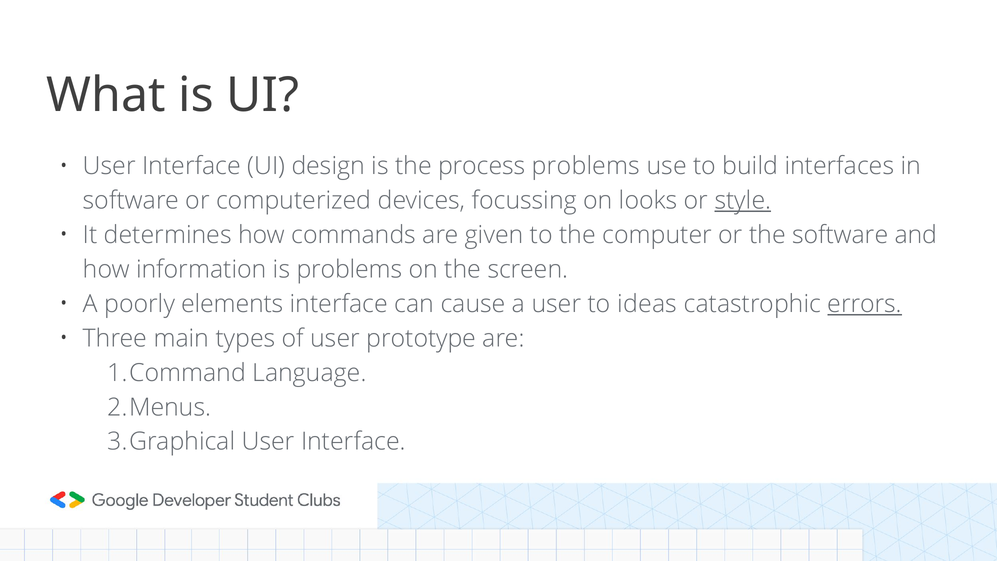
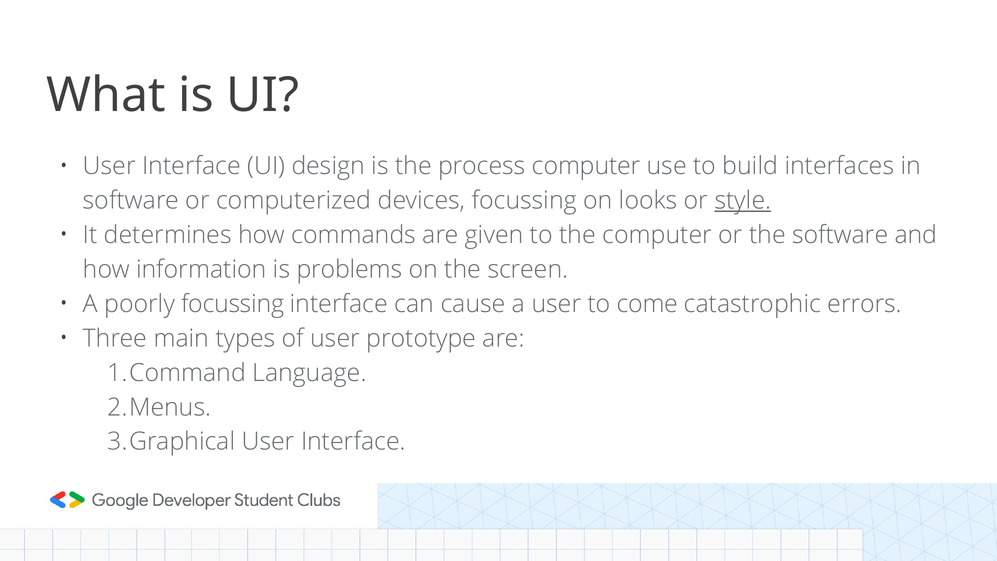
process problems: problems -> computer
poorly elements: elements -> focussing
ideas: ideas -> come
errors underline: present -> none
